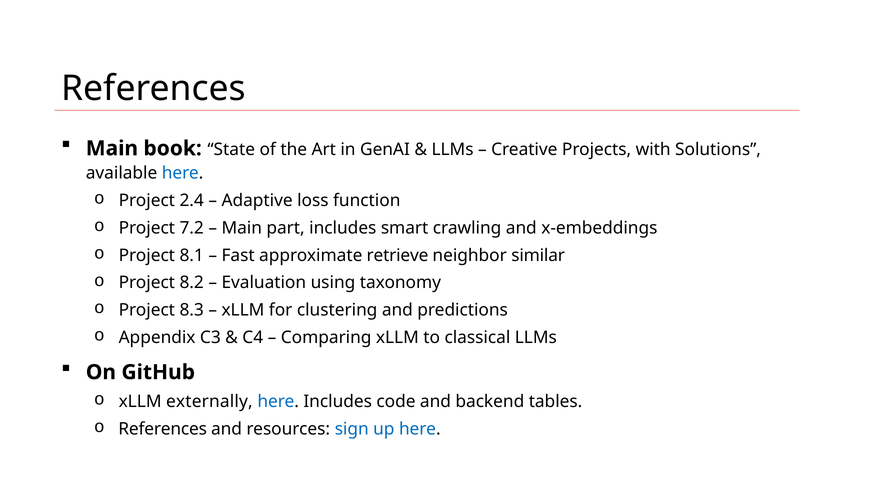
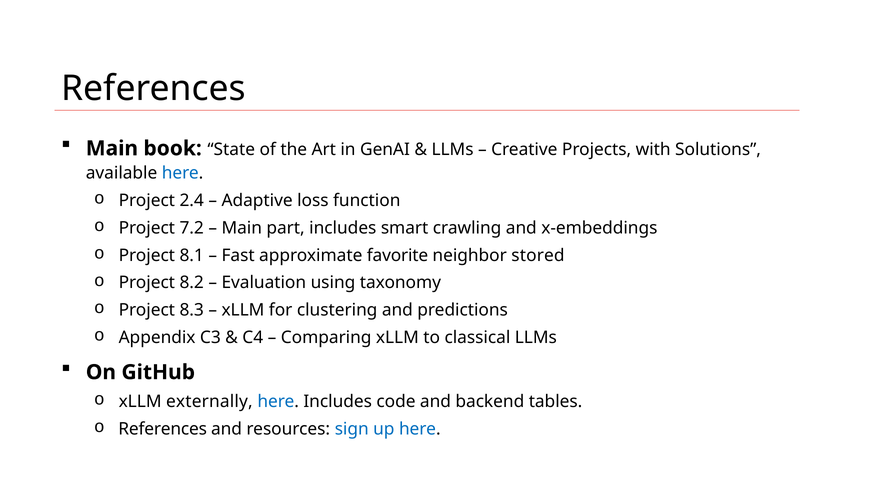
retrieve: retrieve -> favorite
similar: similar -> stored
